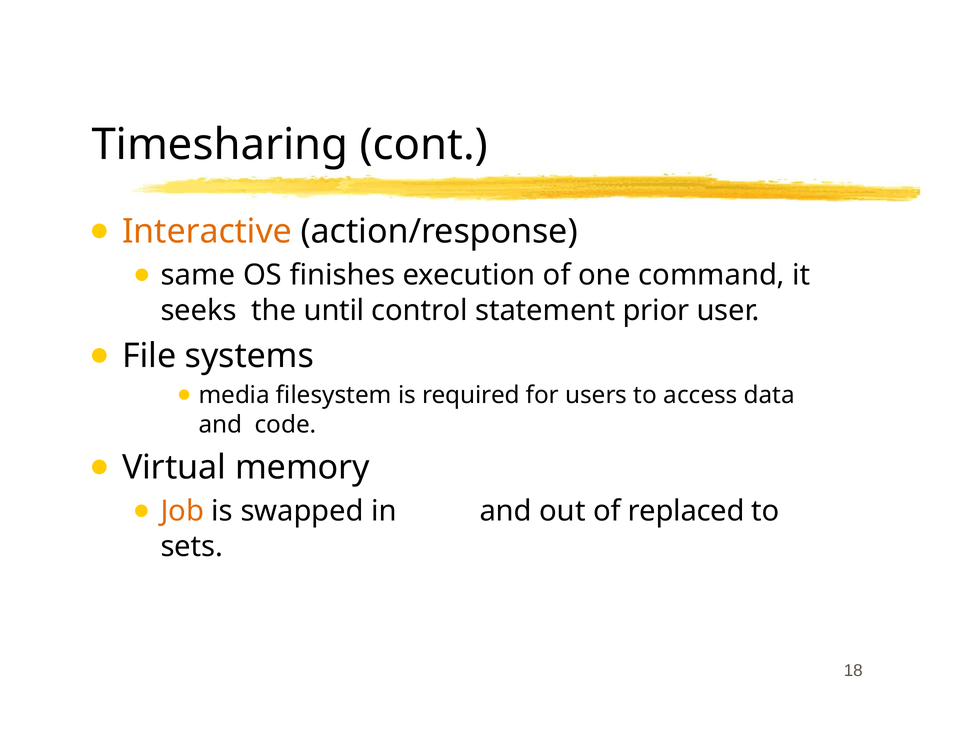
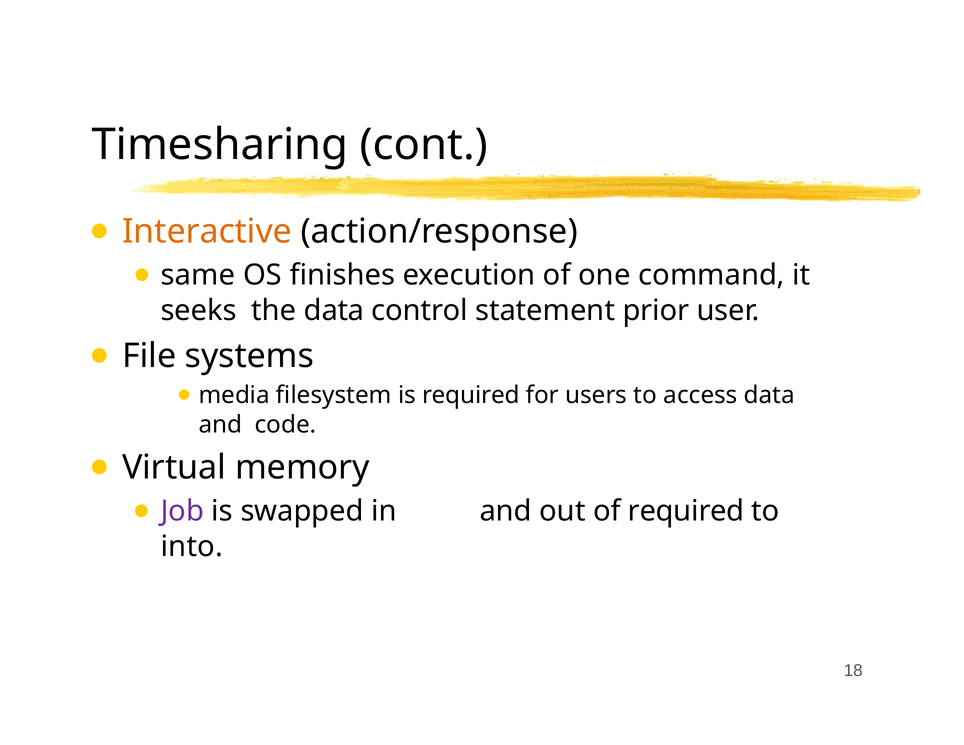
the until: until -> data
Job colour: orange -> purple
of replaced: replaced -> required
sets: sets -> into
